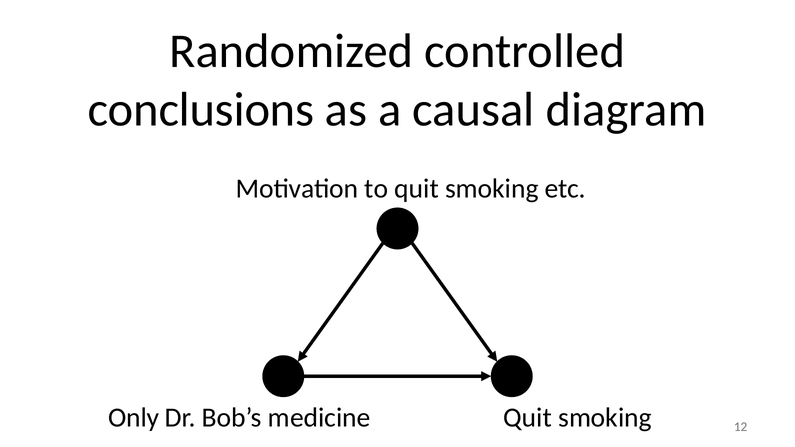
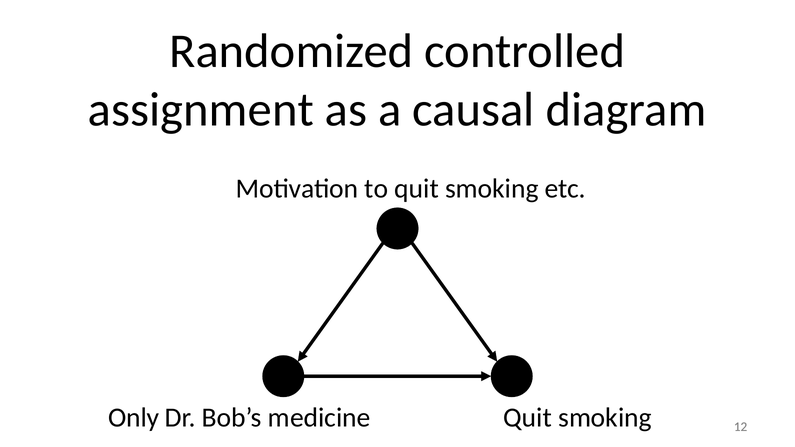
conclusions: conclusions -> assignment
